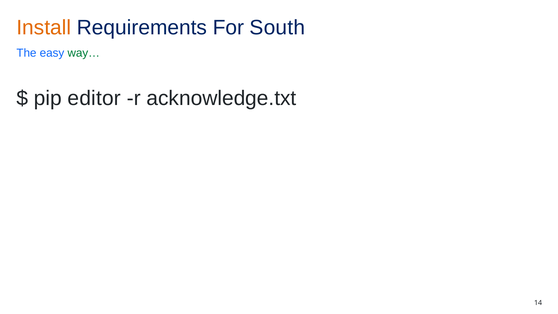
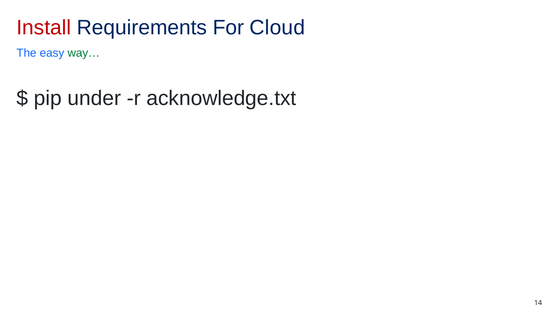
Install colour: orange -> red
South: South -> Cloud
editor: editor -> under
